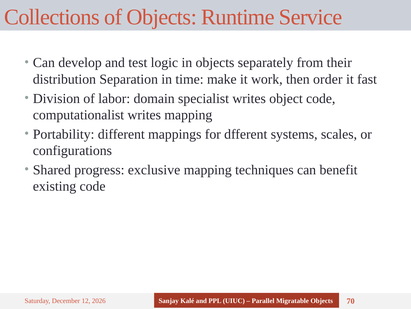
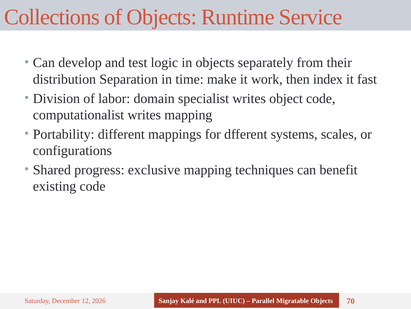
order: order -> index
